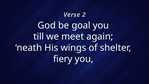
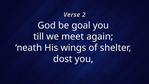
fiery: fiery -> dost
